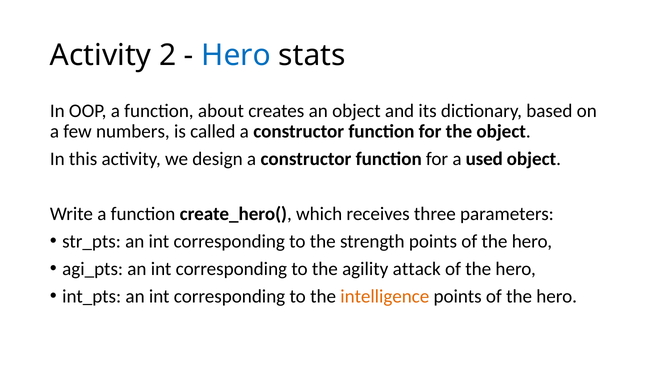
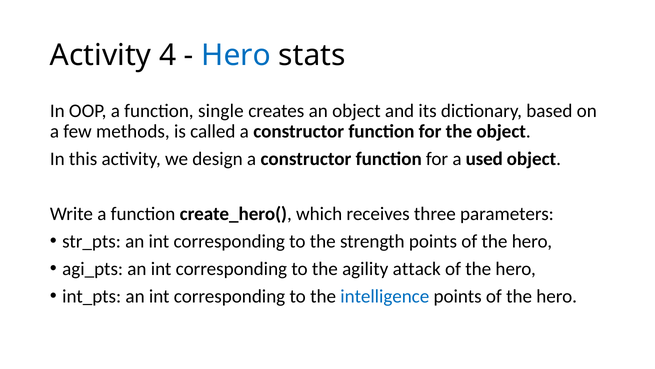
2: 2 -> 4
about: about -> single
numbers: numbers -> methods
intelligence colour: orange -> blue
